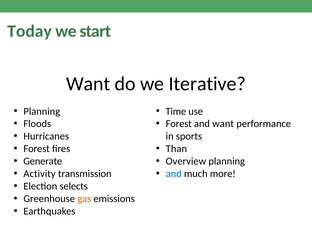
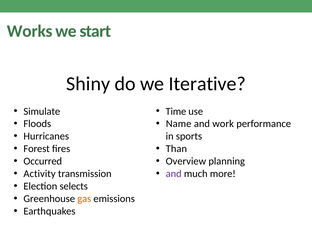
Today: Today -> Works
Want at (88, 84): Want -> Shiny
Planning at (42, 111): Planning -> Simulate
Forest at (179, 124): Forest -> Name
and want: want -> work
Generate: Generate -> Occurred
and at (174, 174) colour: blue -> purple
